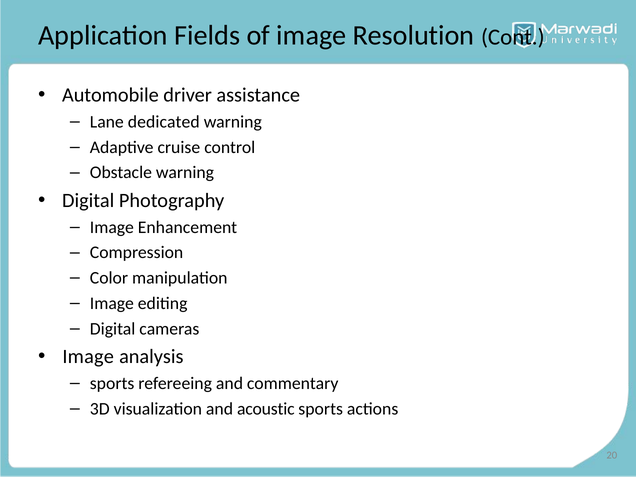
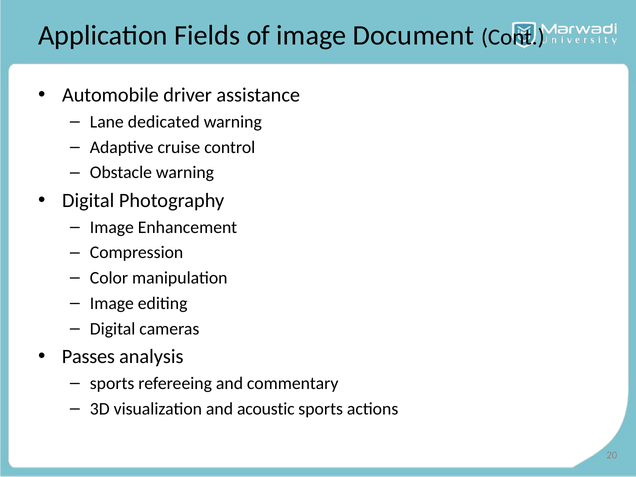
Resolution: Resolution -> Document
Image at (88, 357): Image -> Passes
